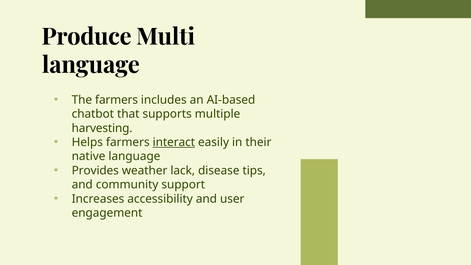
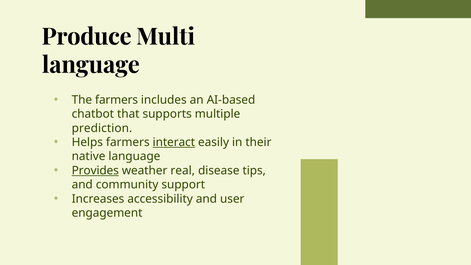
harvesting: harvesting -> prediction
Provides underline: none -> present
lack: lack -> real
